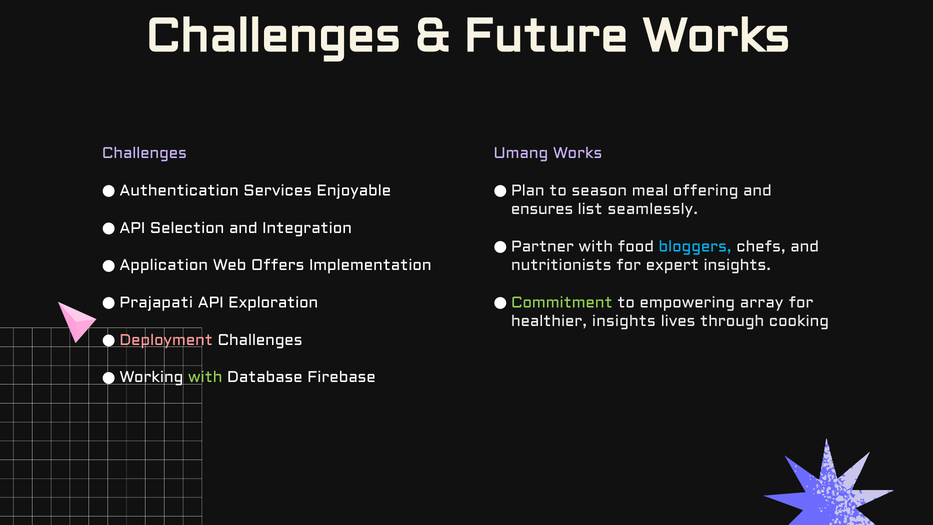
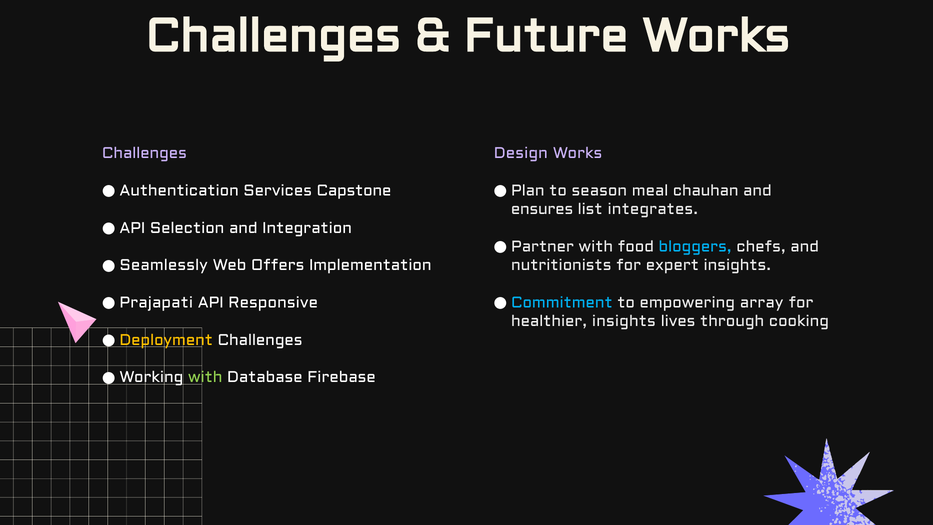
Umang: Umang -> Design
Enjoyable: Enjoyable -> Capstone
offering: offering -> chauhan
seamlessly: seamlessly -> integrates
Application: Application -> Seamlessly
Exploration: Exploration -> Responsive
Commitment colour: light green -> light blue
Deployment colour: pink -> yellow
